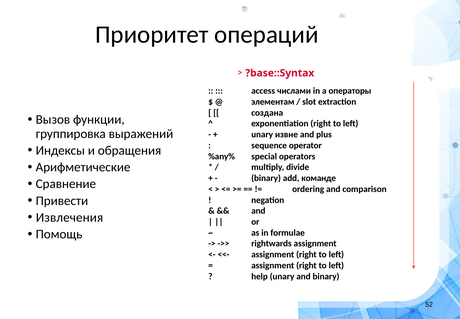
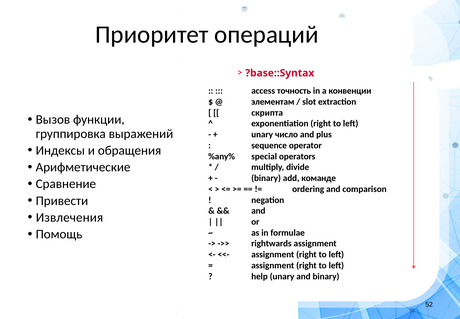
числами: числами -> точность
операторы: операторы -> конвенции
создана: создана -> скрипта
извне: извне -> число
